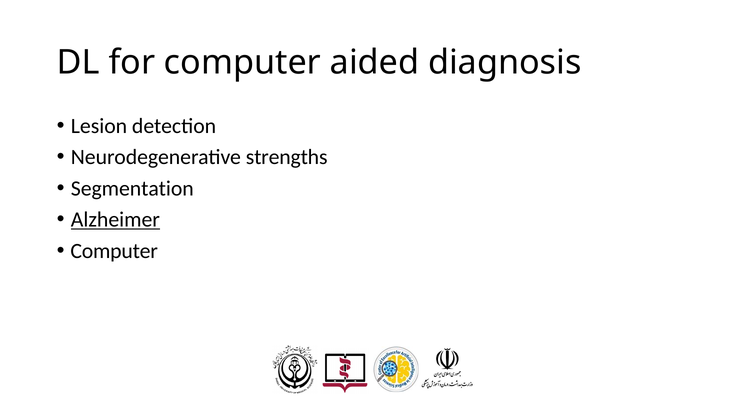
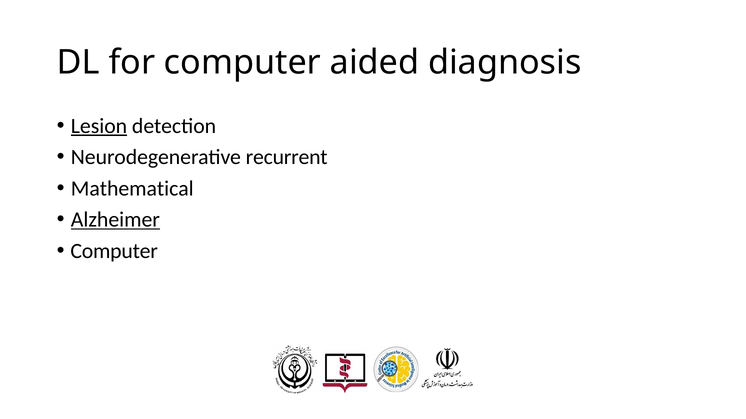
Lesion underline: none -> present
strengths: strengths -> recurrent
Segmentation: Segmentation -> Mathematical
